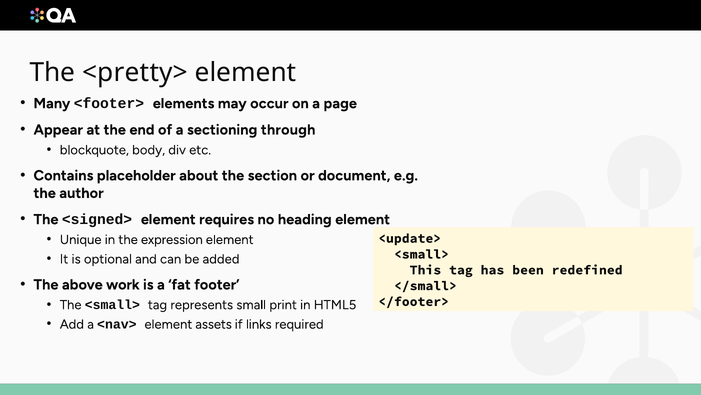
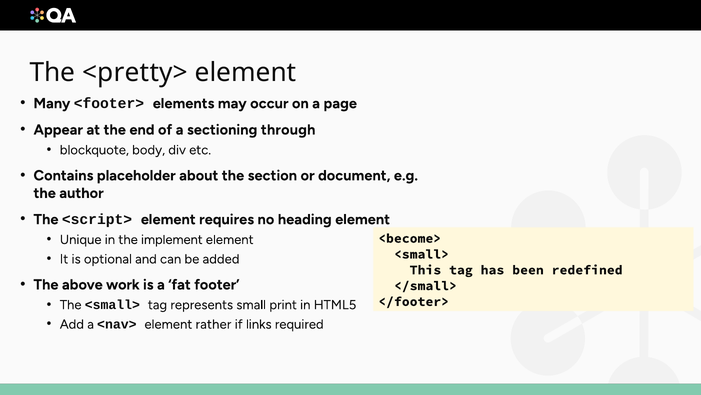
<signed>: <signed> -> <script>
expression: expression -> implement
<update>: <update> -> <become>
assets: assets -> rather
